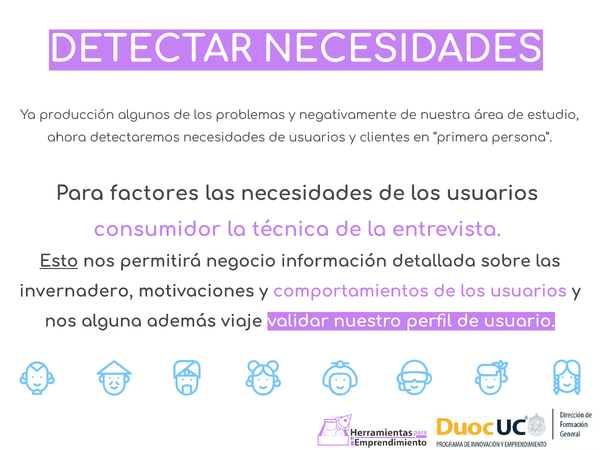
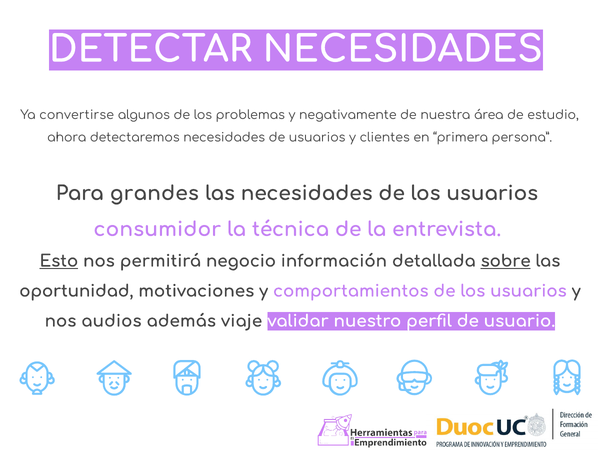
producción: producción -> convertirse
factores: factores -> grandes
sobre underline: none -> present
invernadero: invernadero -> oportunidad
alguna: alguna -> audios
